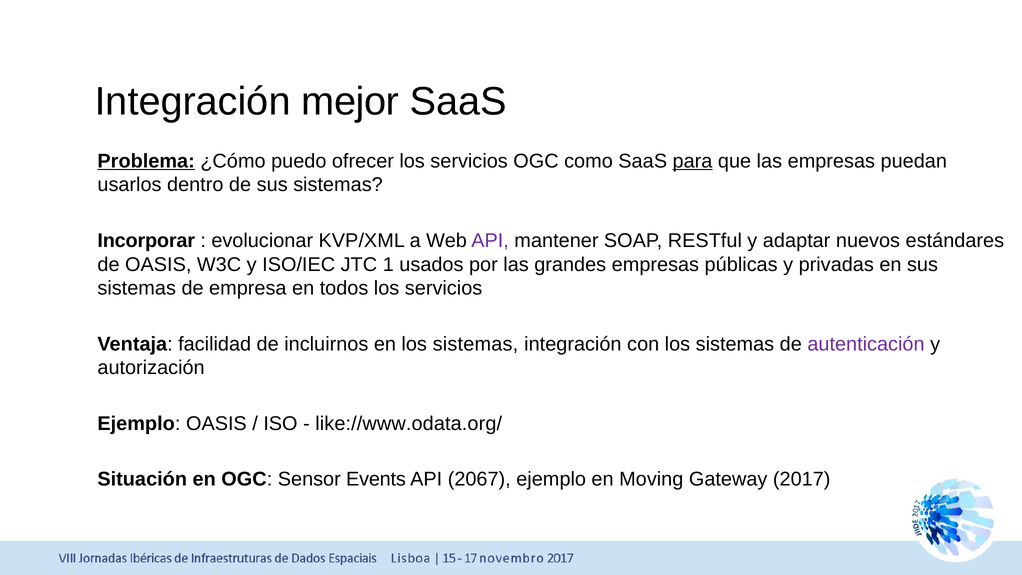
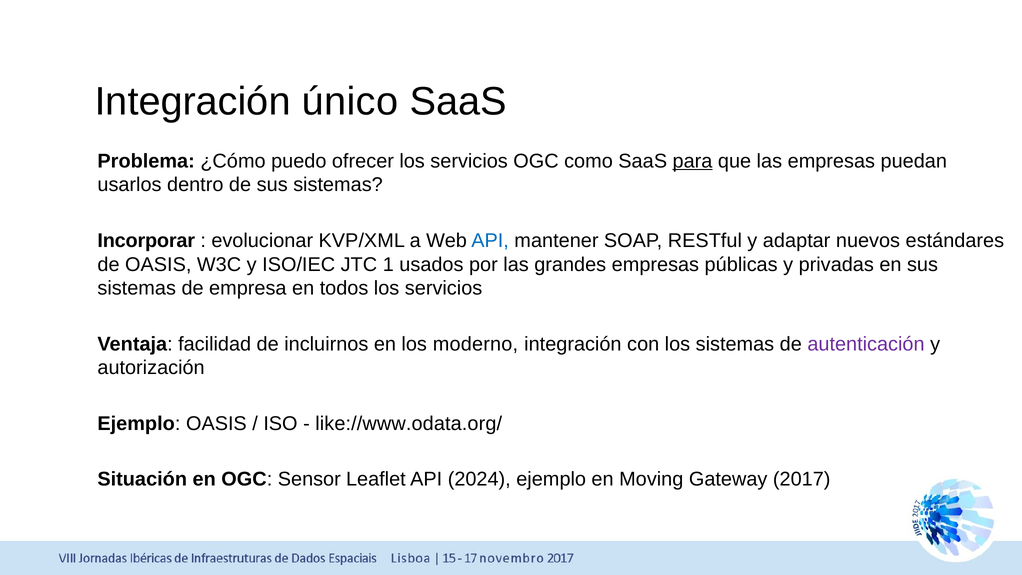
mejor: mejor -> único
Problema underline: present -> none
API at (490, 241) colour: purple -> blue
en los sistemas: sistemas -> moderno
Events: Events -> Leaflet
2067: 2067 -> 2024
